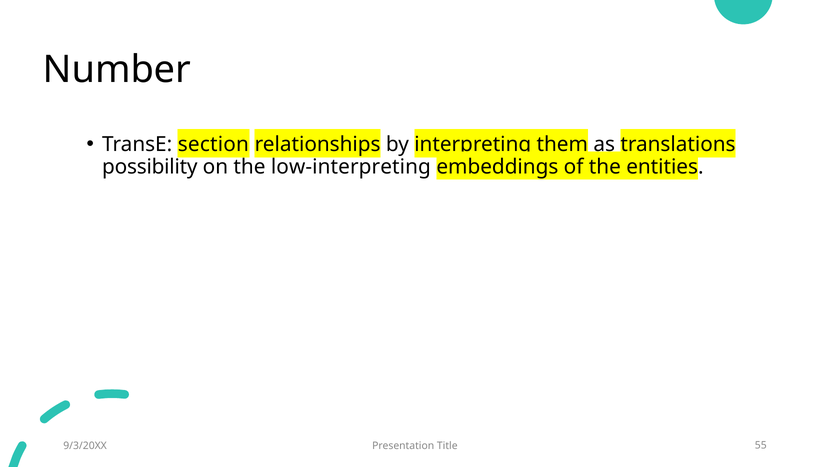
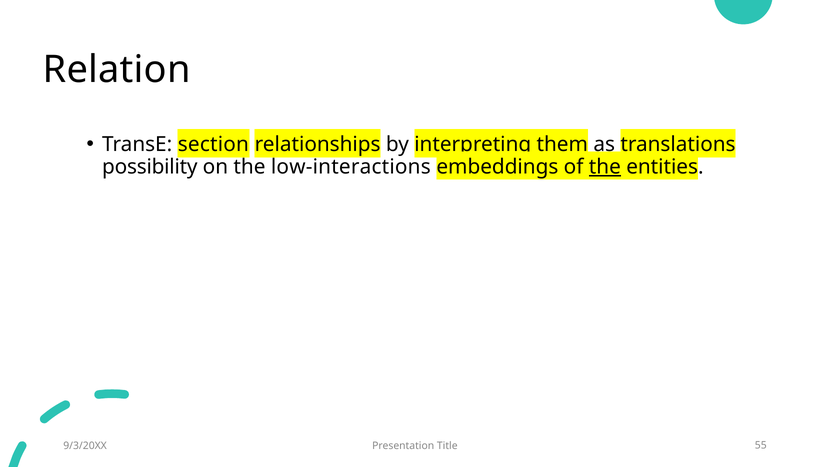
Number: Number -> Relation
low-interpreting: low-interpreting -> low-interactions
the at (605, 167) underline: none -> present
